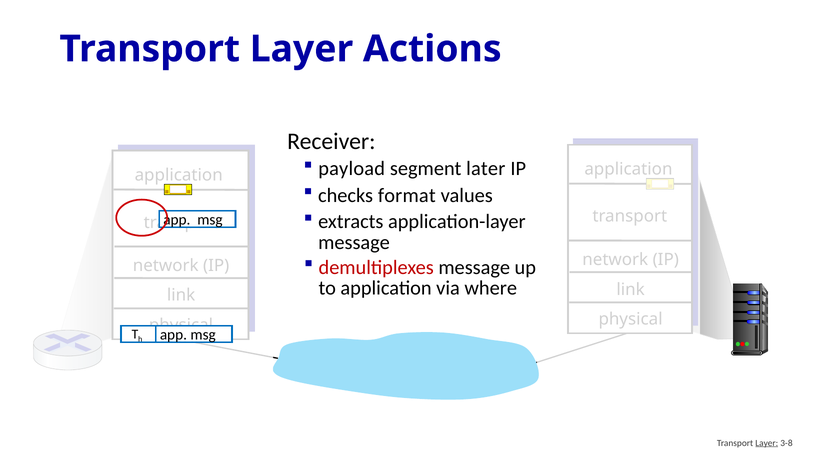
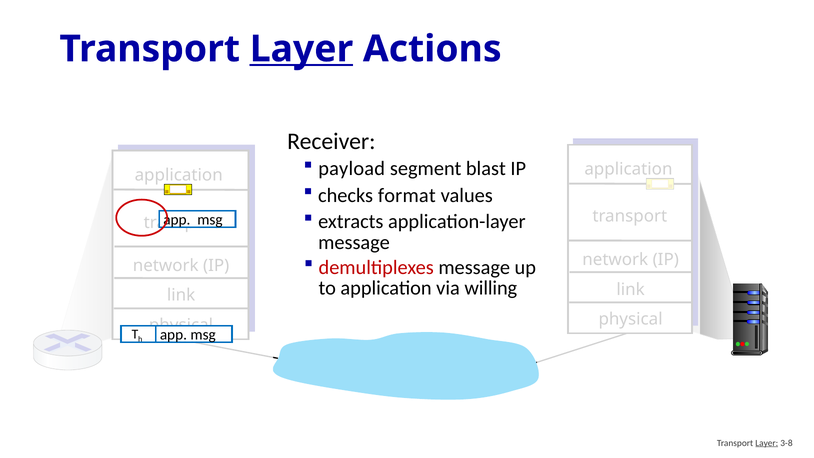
Layer at (301, 49) underline: none -> present
later: later -> blast
where: where -> willing
